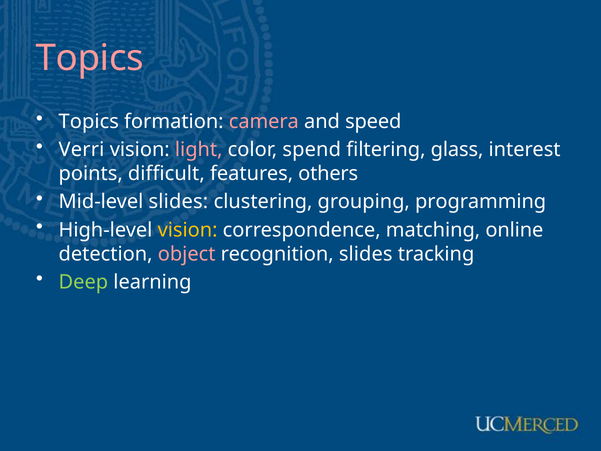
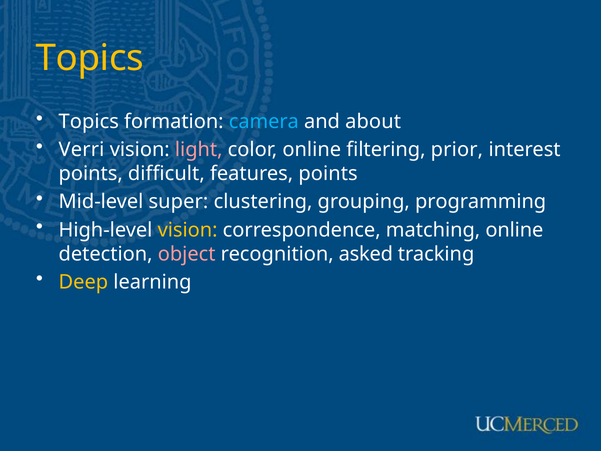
Topics at (90, 58) colour: pink -> yellow
camera colour: pink -> light blue
speed: speed -> about
color spend: spend -> online
glass: glass -> prior
features others: others -> points
Mid-level slides: slides -> super
recognition slides: slides -> asked
Deep colour: light green -> yellow
